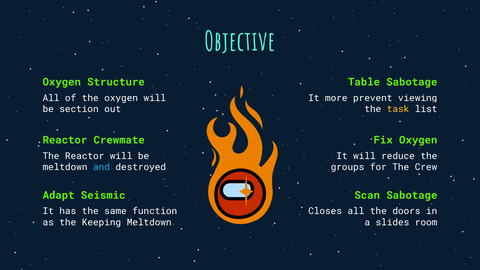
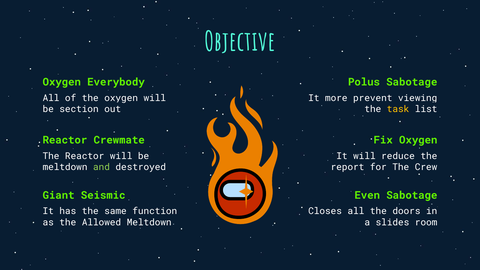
Structure: Structure -> Everybody
Table: Table -> Polus
and colour: light blue -> light green
groups: groups -> report
Adapt: Adapt -> Giant
Scan: Scan -> Even
Keeping: Keeping -> Allowed
